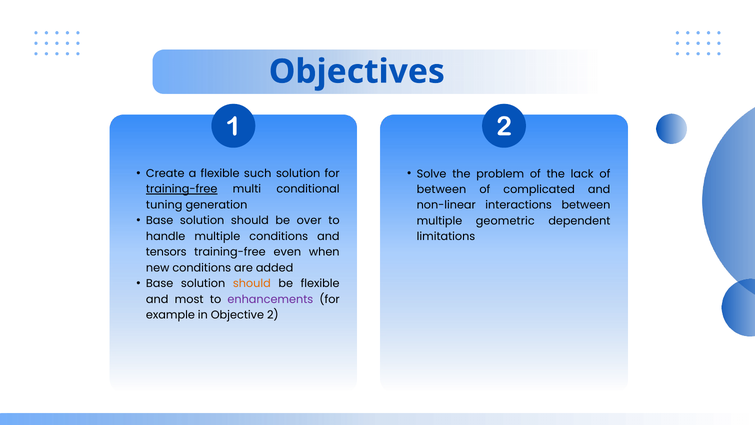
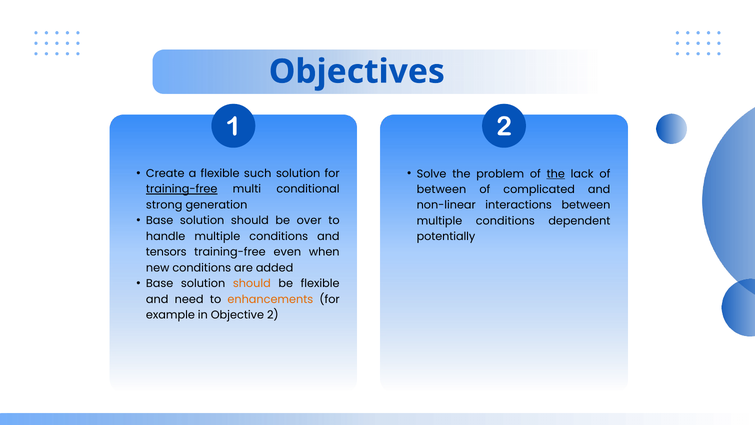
the at (556, 174) underline: none -> present
tuning: tuning -> strong
geometric at (505, 221): geometric -> conditions
limitations: limitations -> potentially
most: most -> need
enhancements colour: purple -> orange
